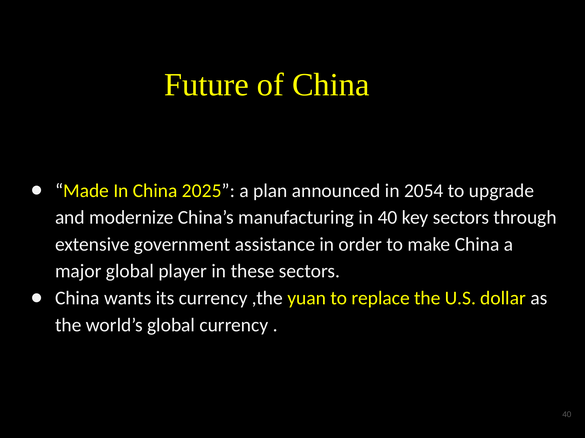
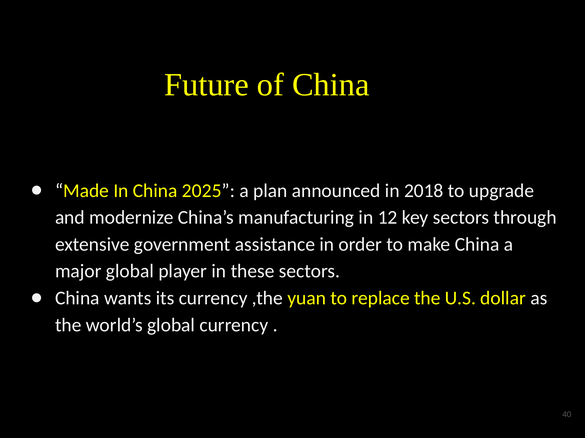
2054: 2054 -> 2018
in 40: 40 -> 12
